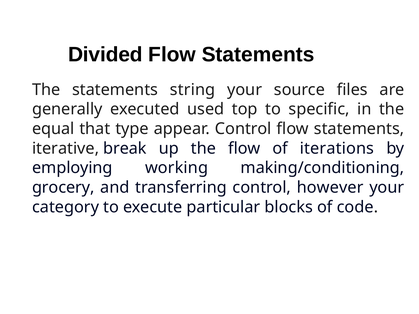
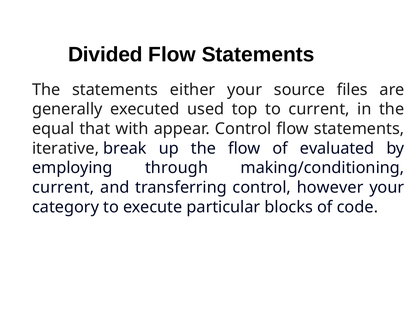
string: string -> either
to specific: specific -> current
type: type -> with
iterations: iterations -> evaluated
working: working -> through
grocery at (63, 188): grocery -> current
